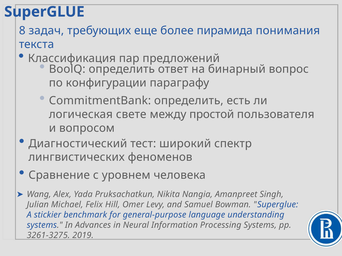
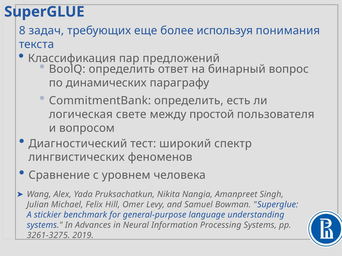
пирамида: пирамида -> используя
конфигурации: конфигурации -> динамических
